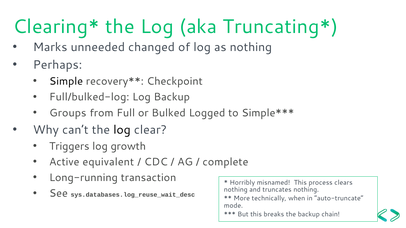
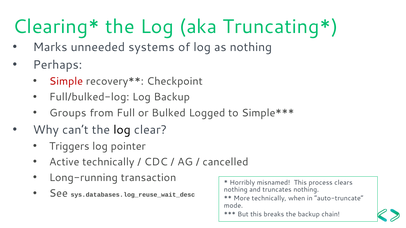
changed: changed -> systems
Simple colour: black -> red
growth: growth -> pointer
Active equivalent: equivalent -> technically
complete: complete -> cancelled
